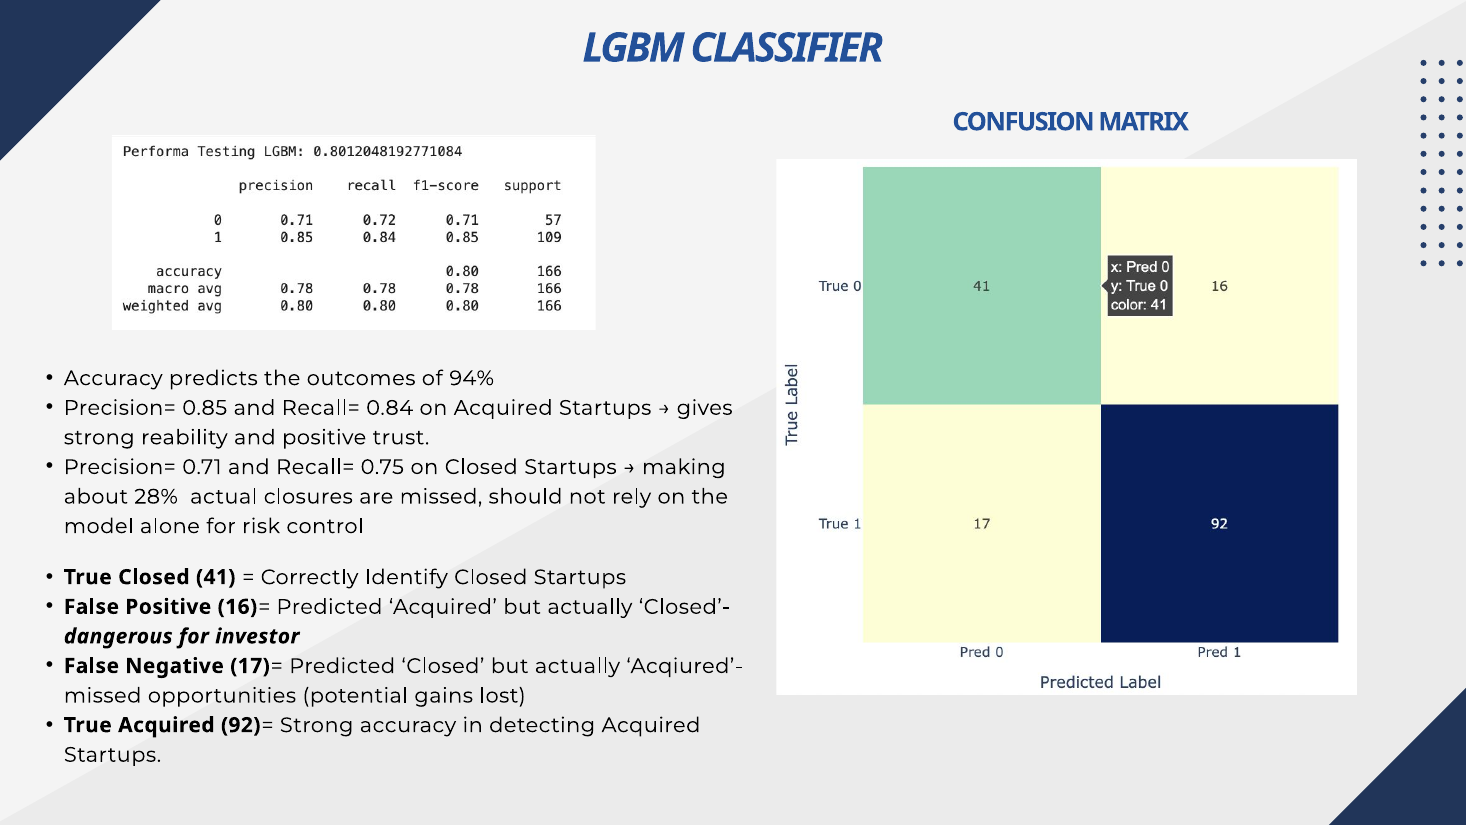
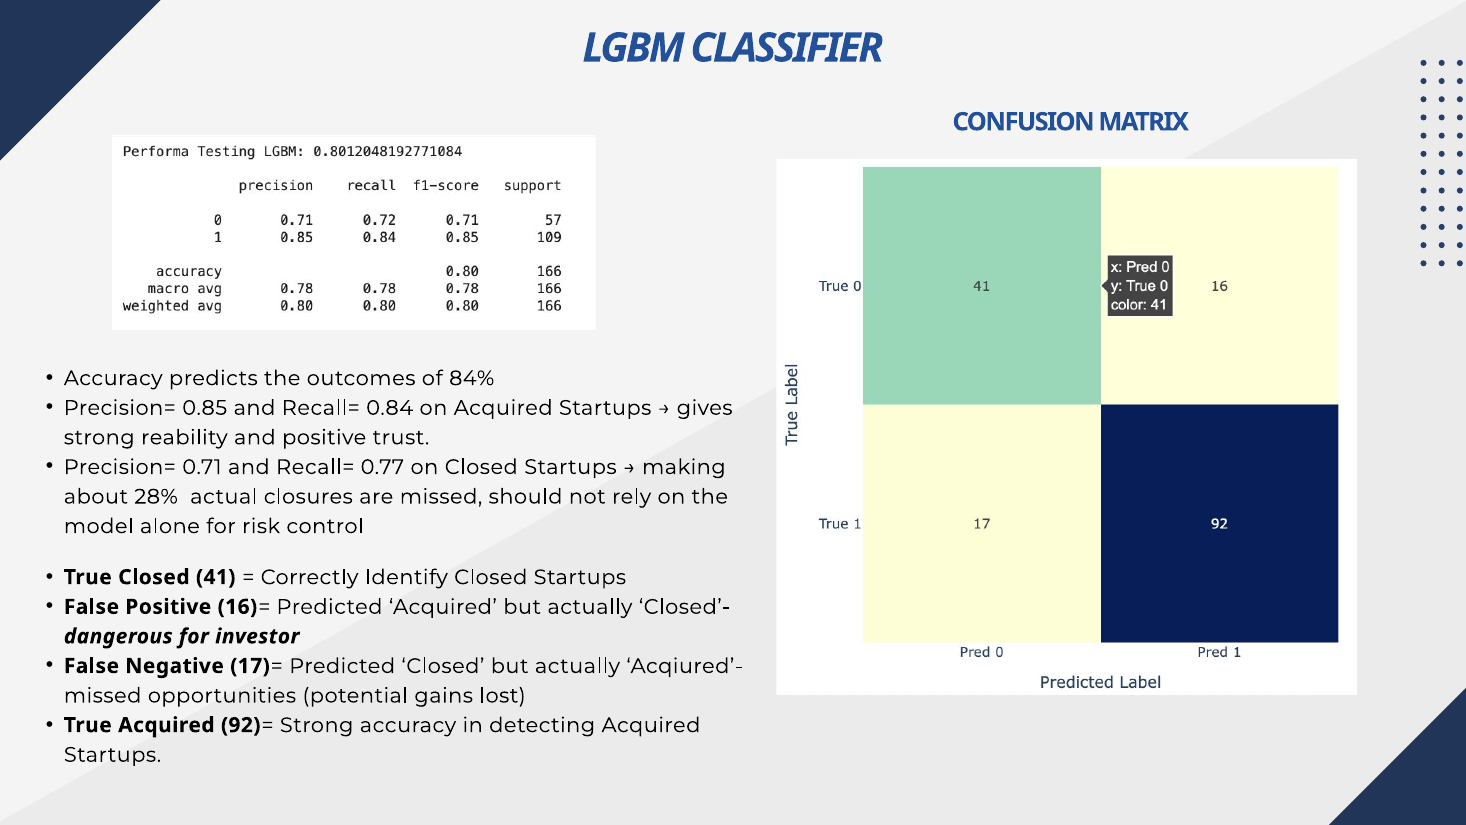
94%: 94% -> 84%
0.75: 0.75 -> 0.77
